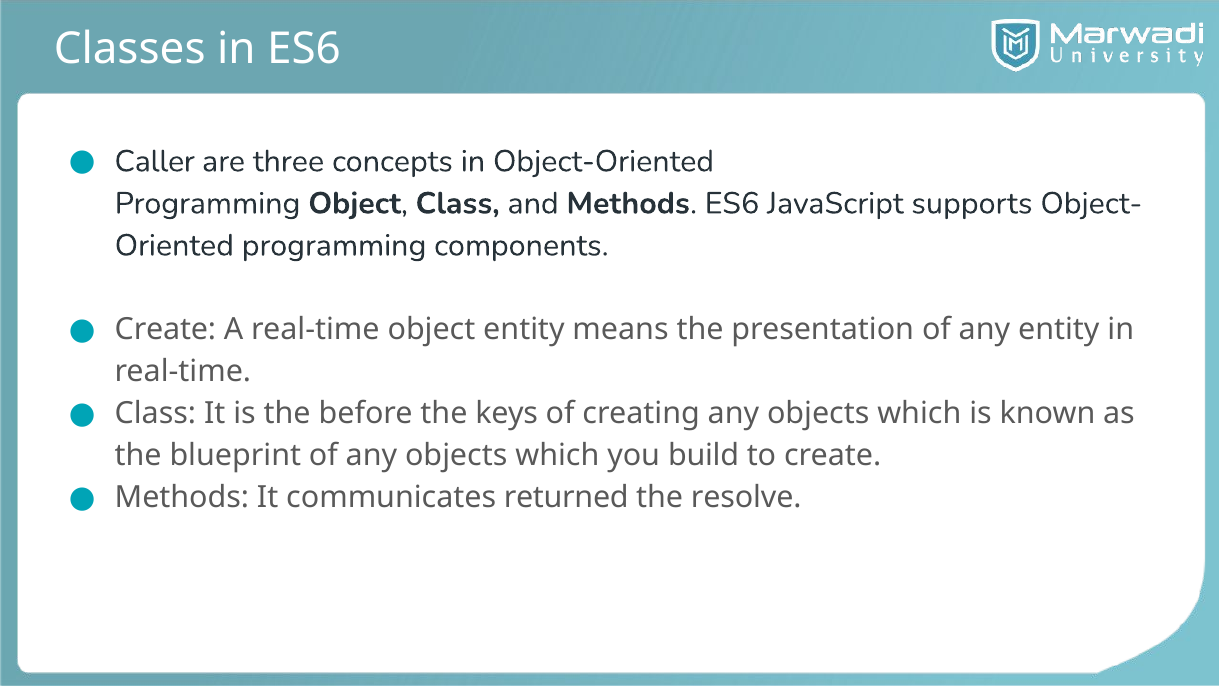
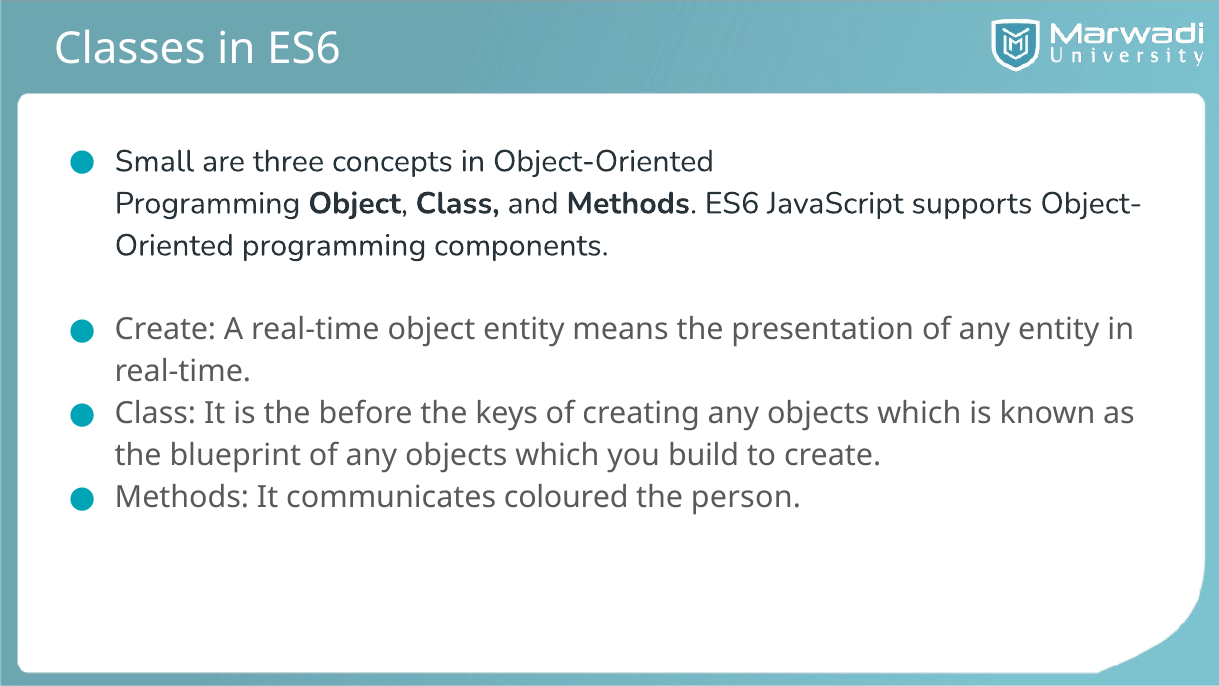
Caller: Caller -> Small
returned: returned -> coloured
resolve: resolve -> person
